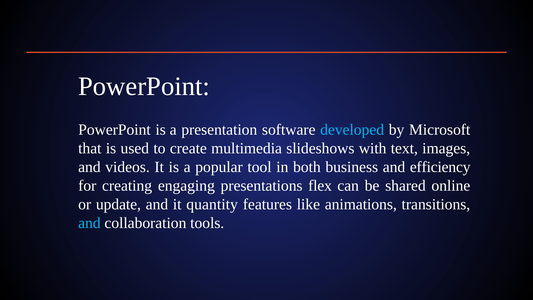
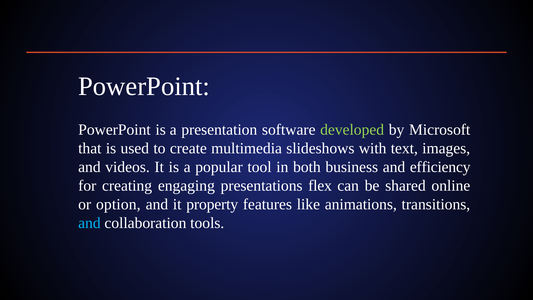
developed colour: light blue -> light green
update: update -> option
quantity: quantity -> property
